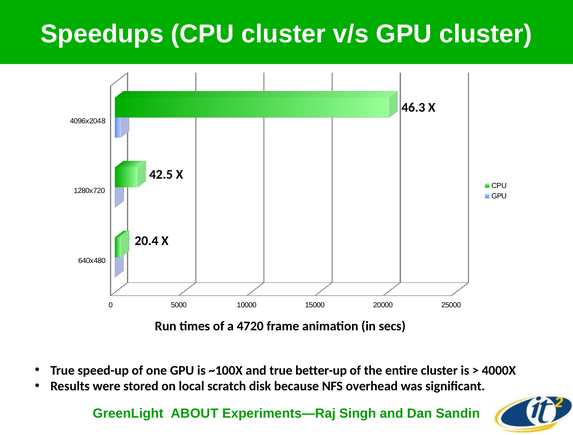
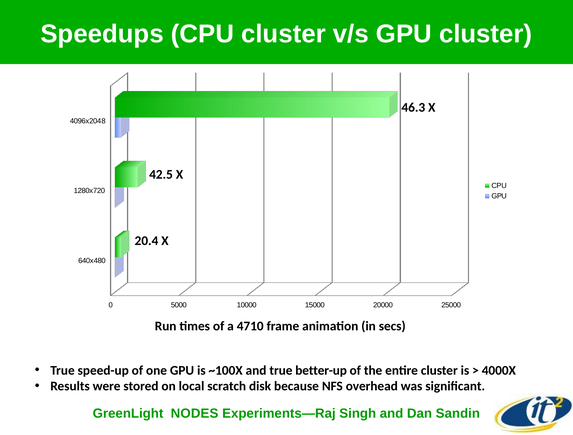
4720: 4720 -> 4710
ABOUT: ABOUT -> NODES
